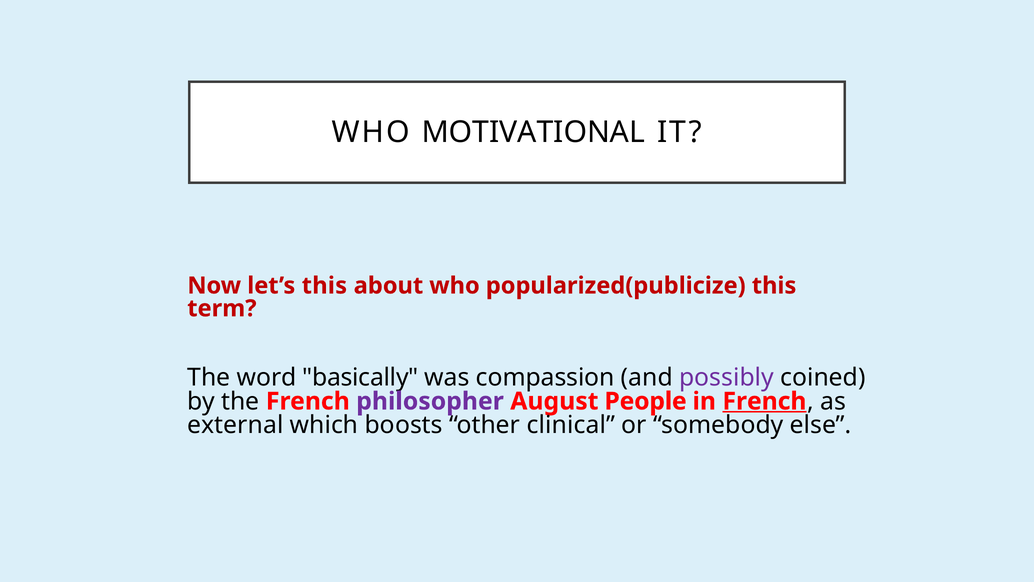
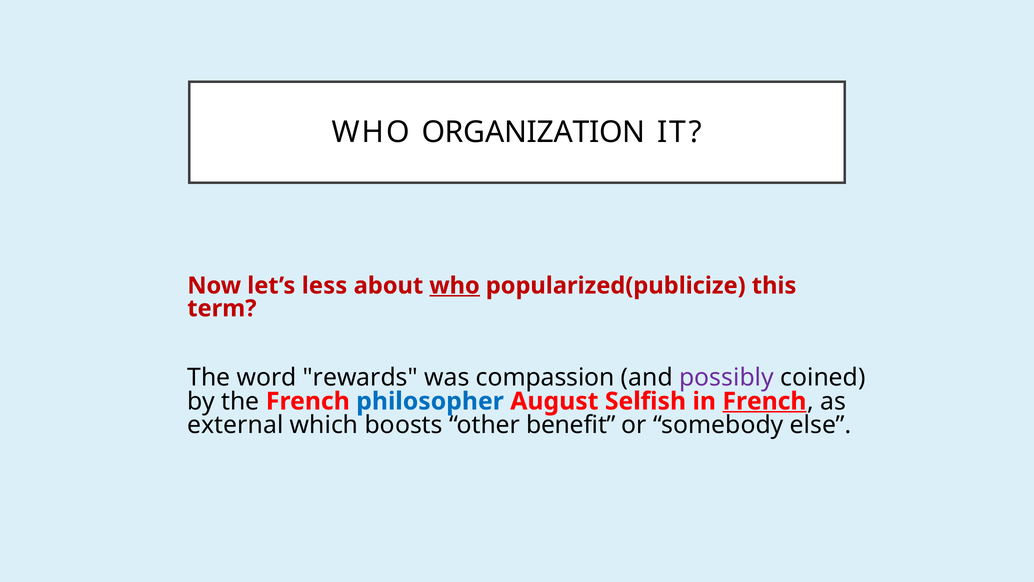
MOTIVATIONAL: MOTIVATIONAL -> ORGANIZATION
let’s this: this -> less
who at (455, 286) underline: none -> present
basically: basically -> rewards
philosopher colour: purple -> blue
People: People -> Selfish
clinical: clinical -> benefit
